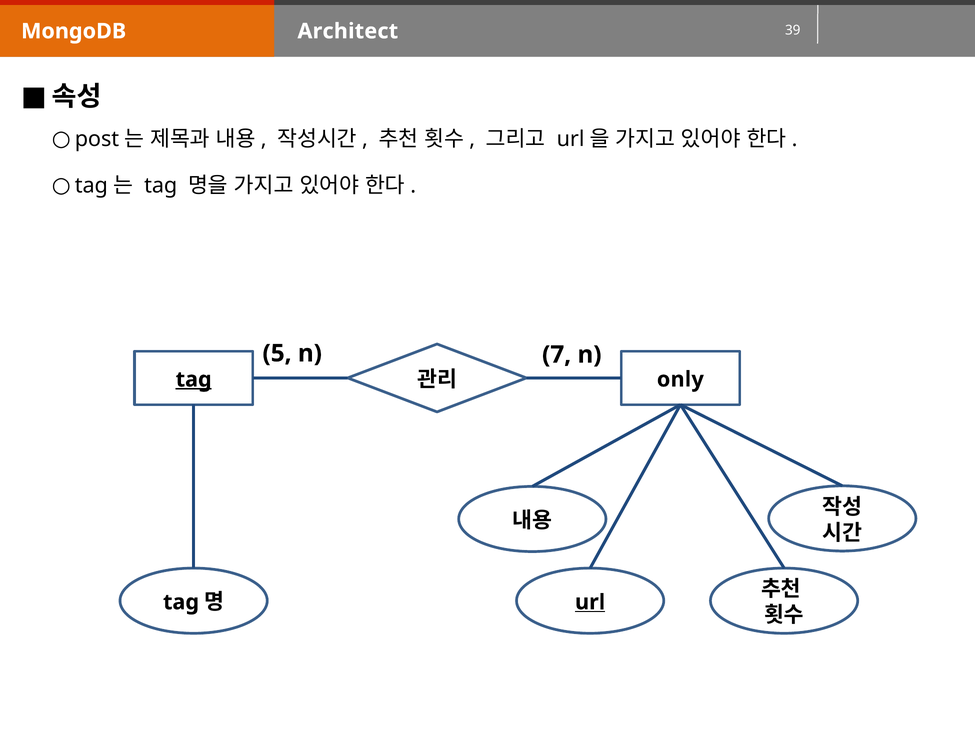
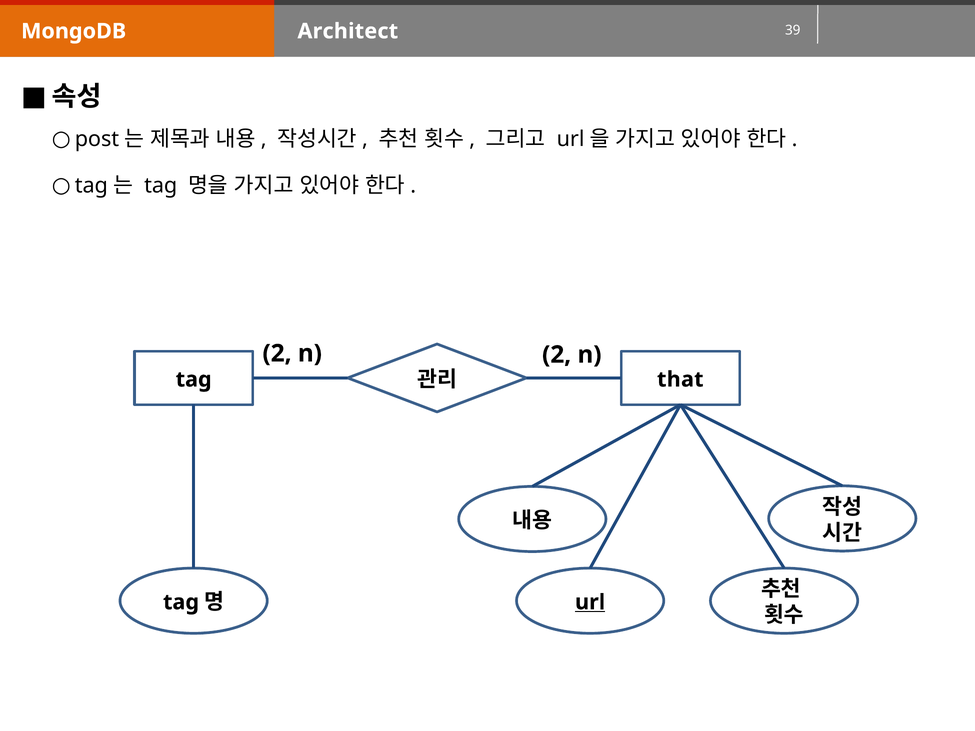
5 at (277, 353): 5 -> 2
n 7: 7 -> 2
tag at (194, 380) underline: present -> none
only: only -> that
